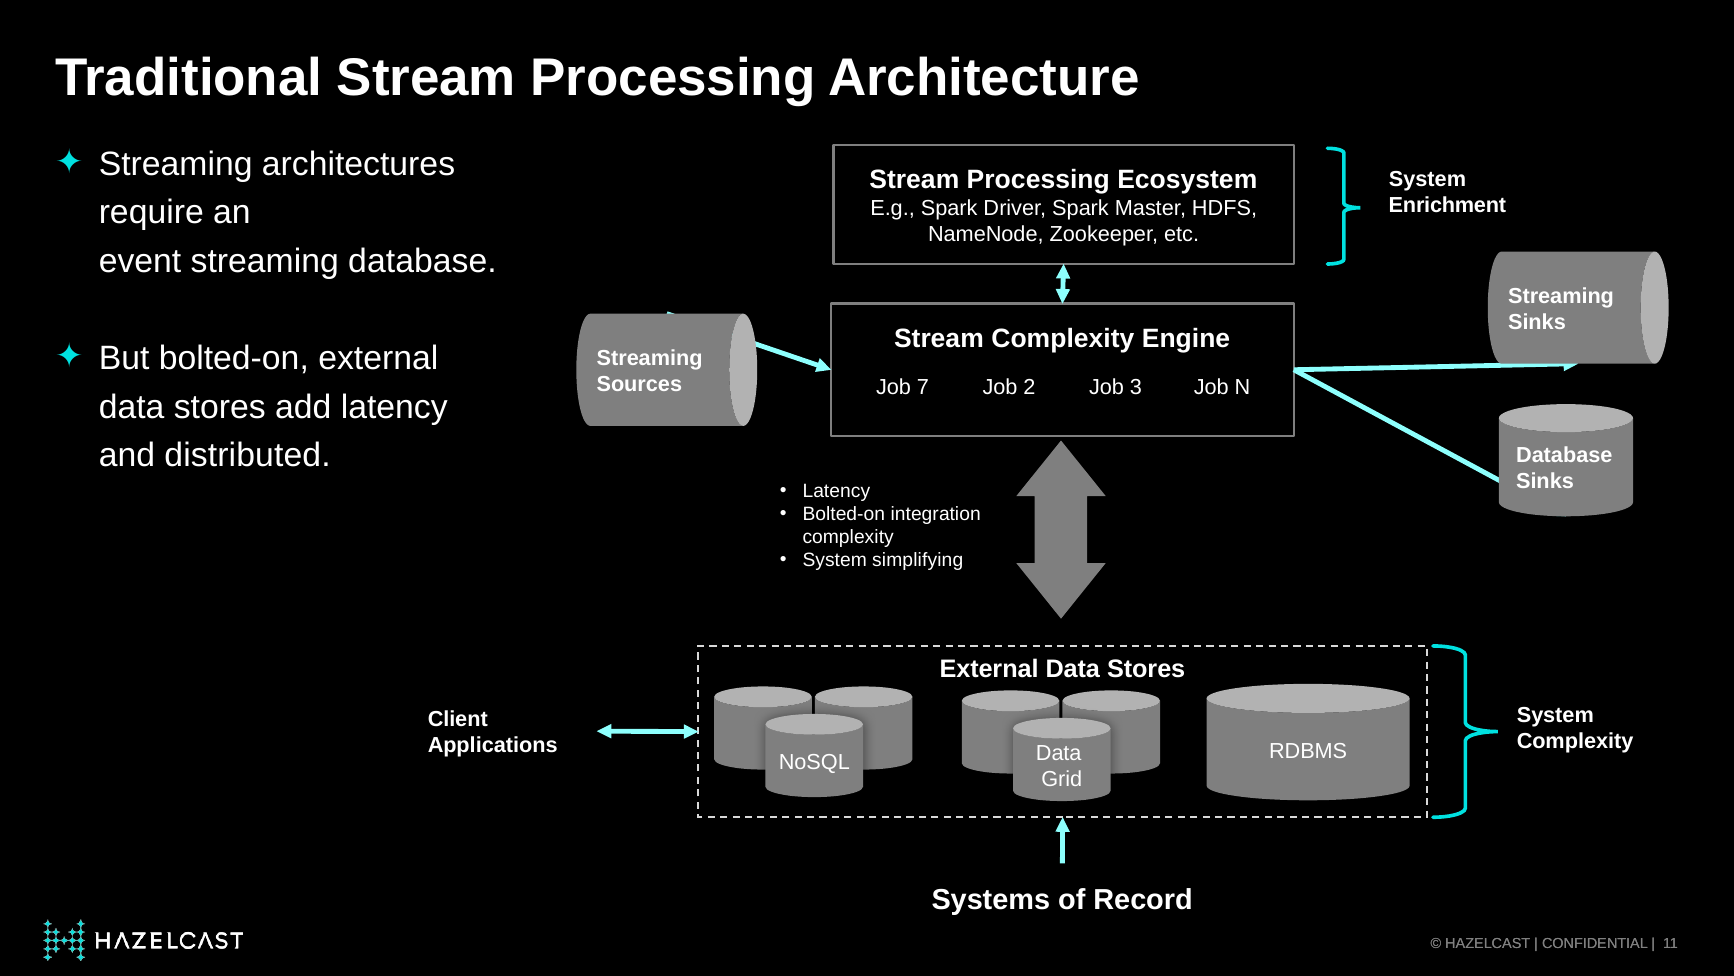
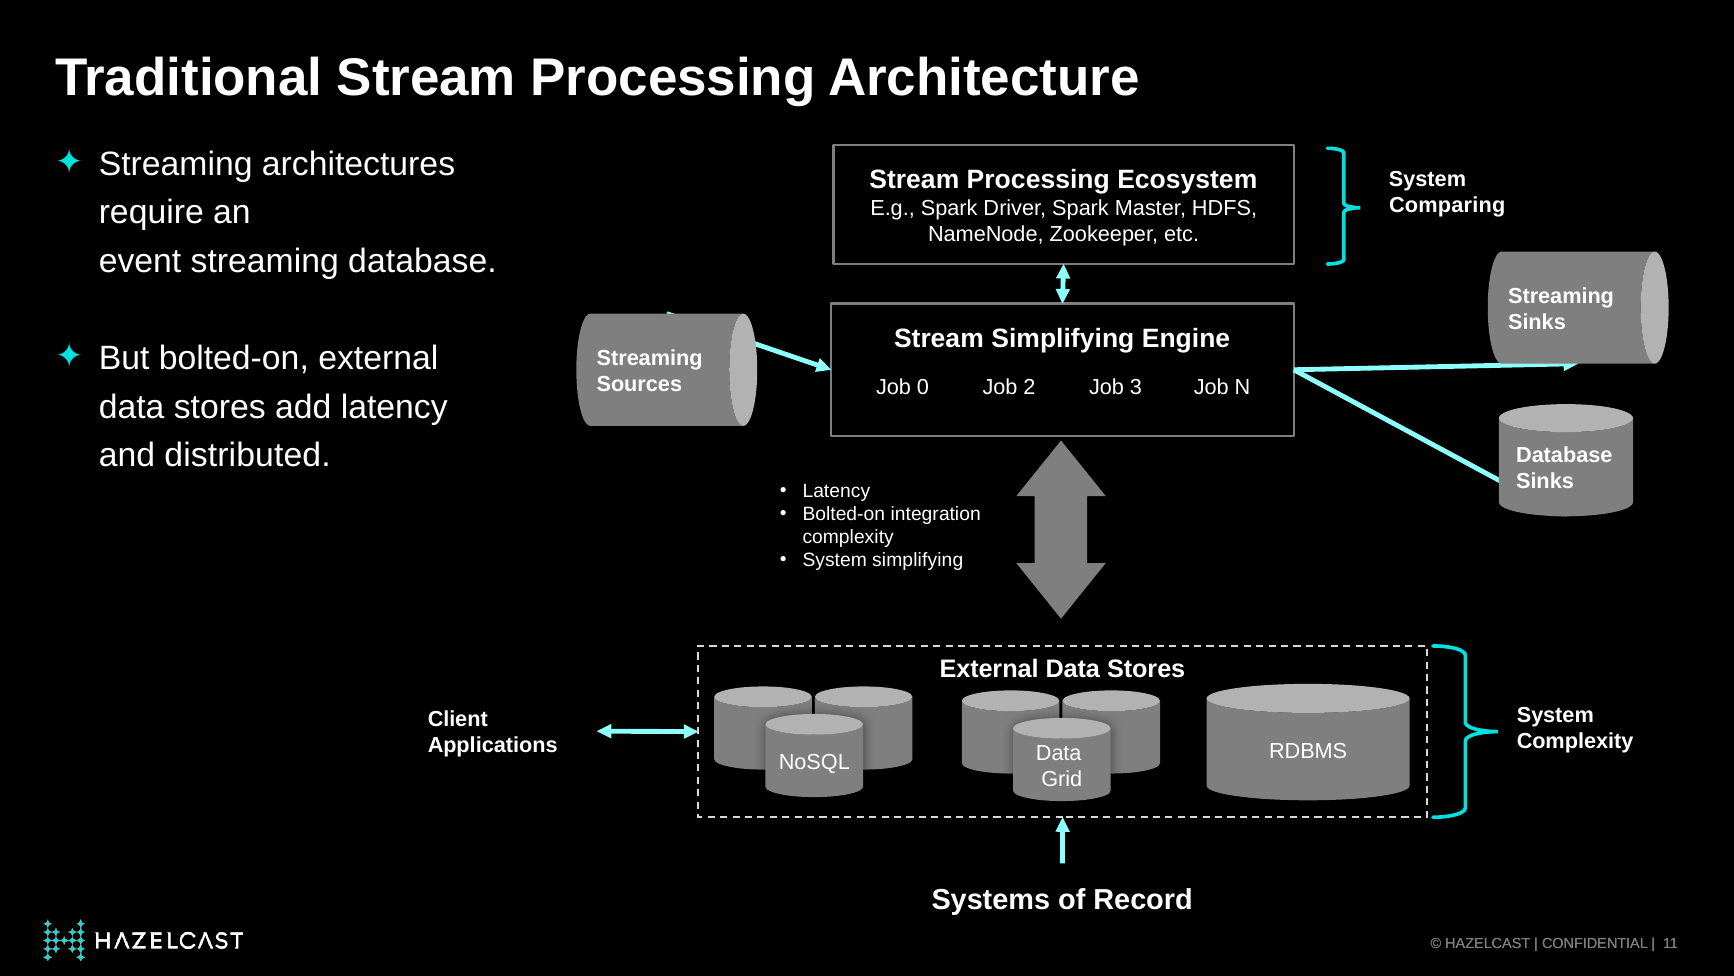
Enrichment: Enrichment -> Comparing
Stream Complexity: Complexity -> Simplifying
7: 7 -> 0
